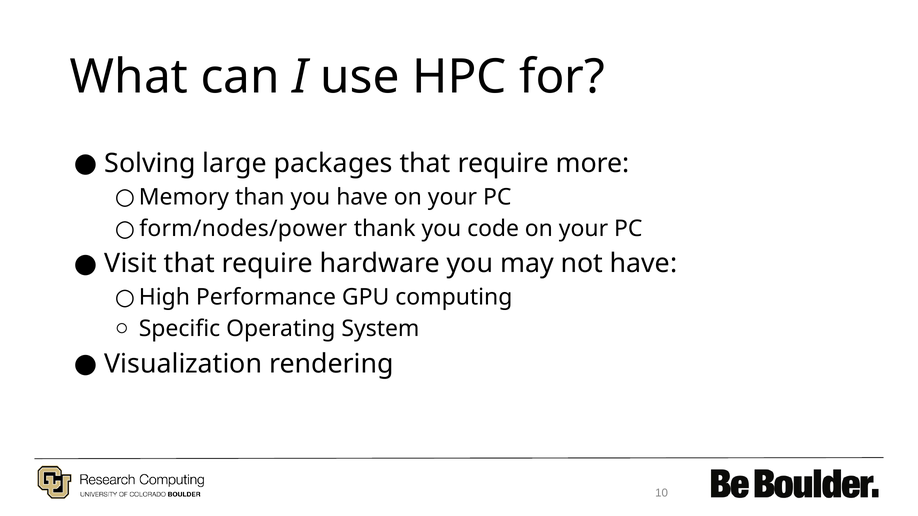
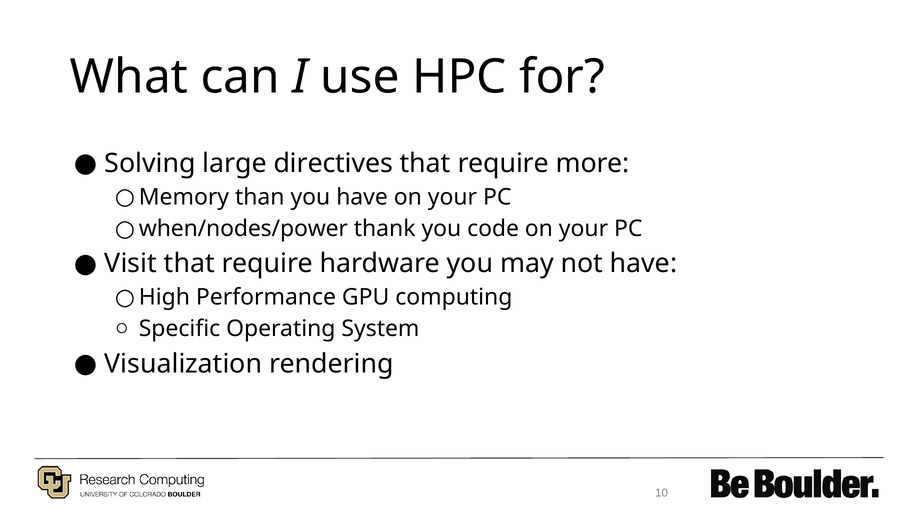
packages: packages -> directives
form/nodes/power: form/nodes/power -> when/nodes/power
